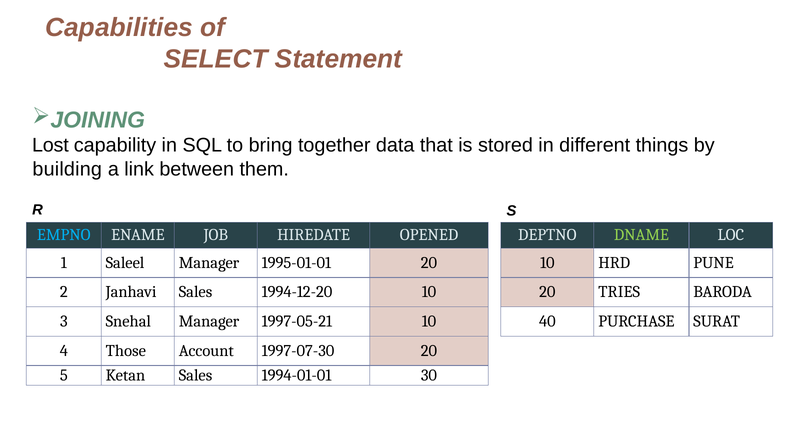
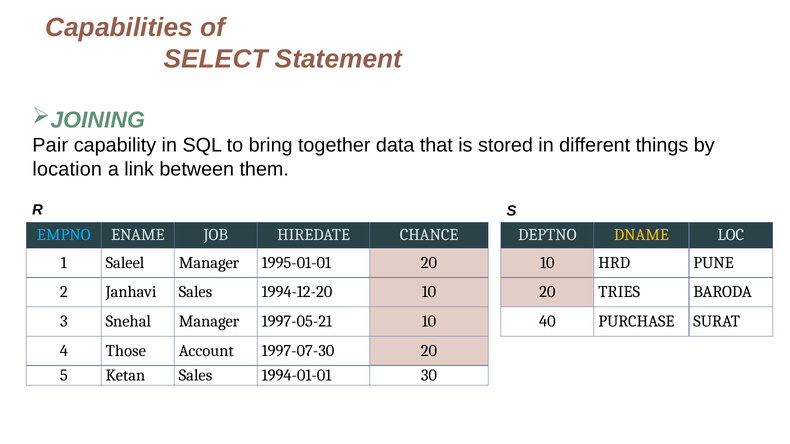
Lost: Lost -> Pair
building: building -> location
OPENED: OPENED -> CHANCE
DNAME colour: light green -> yellow
